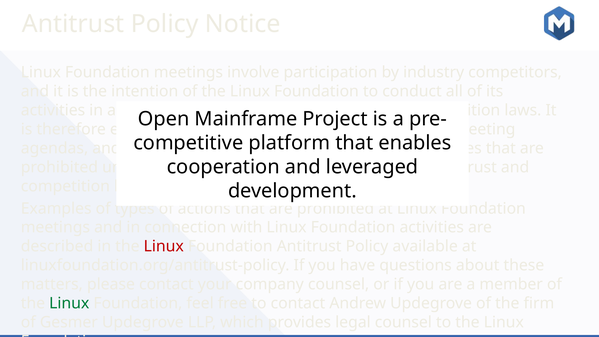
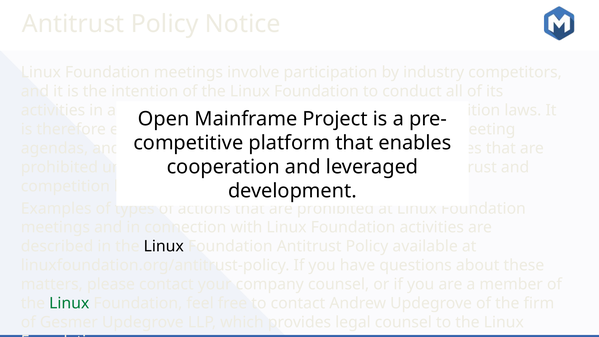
Linux at (164, 246) colour: red -> black
